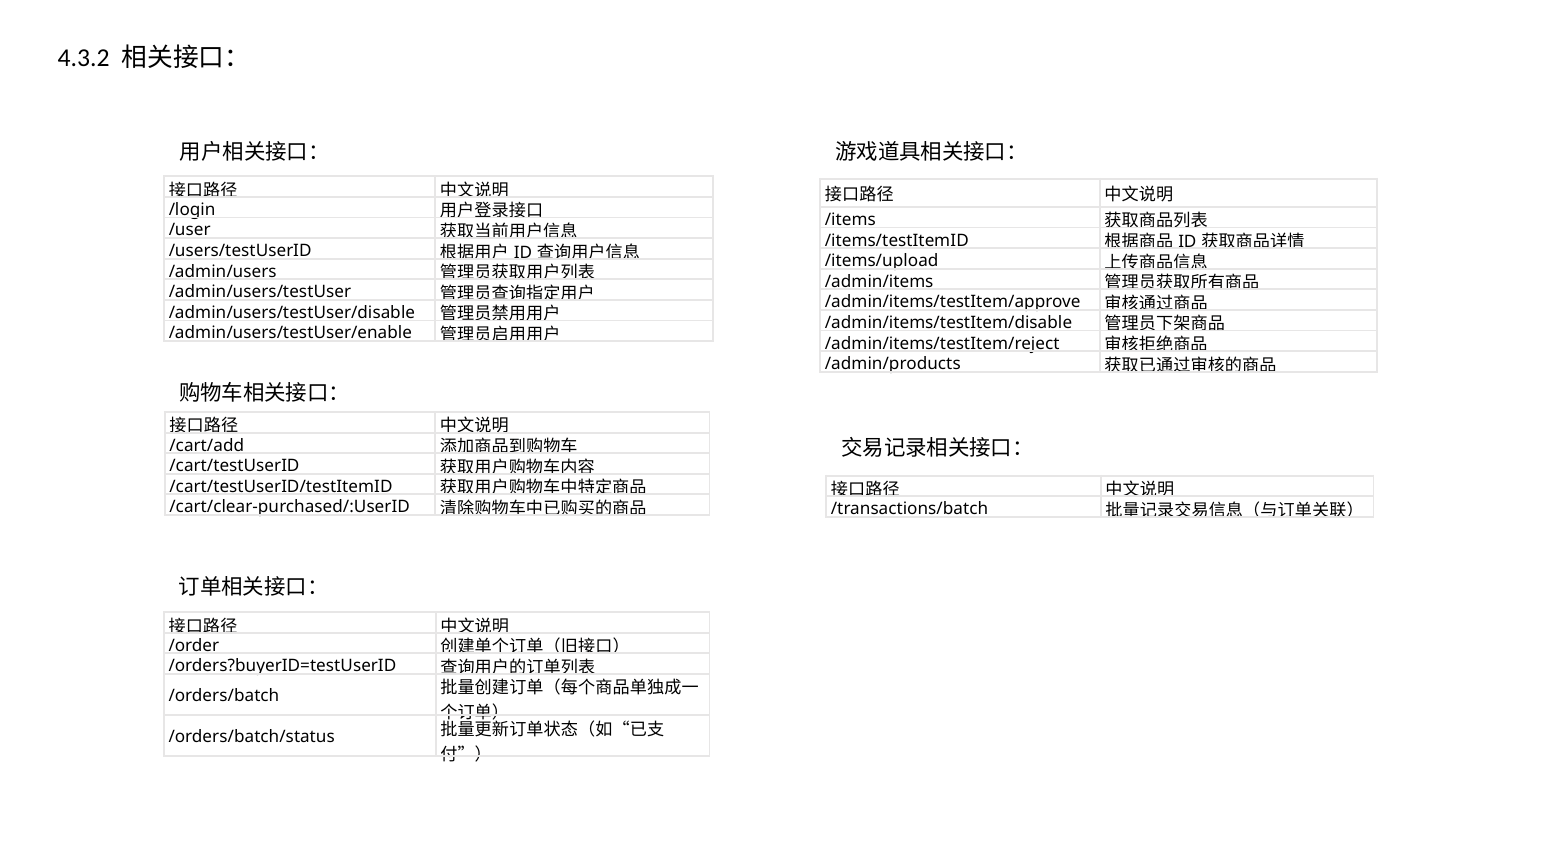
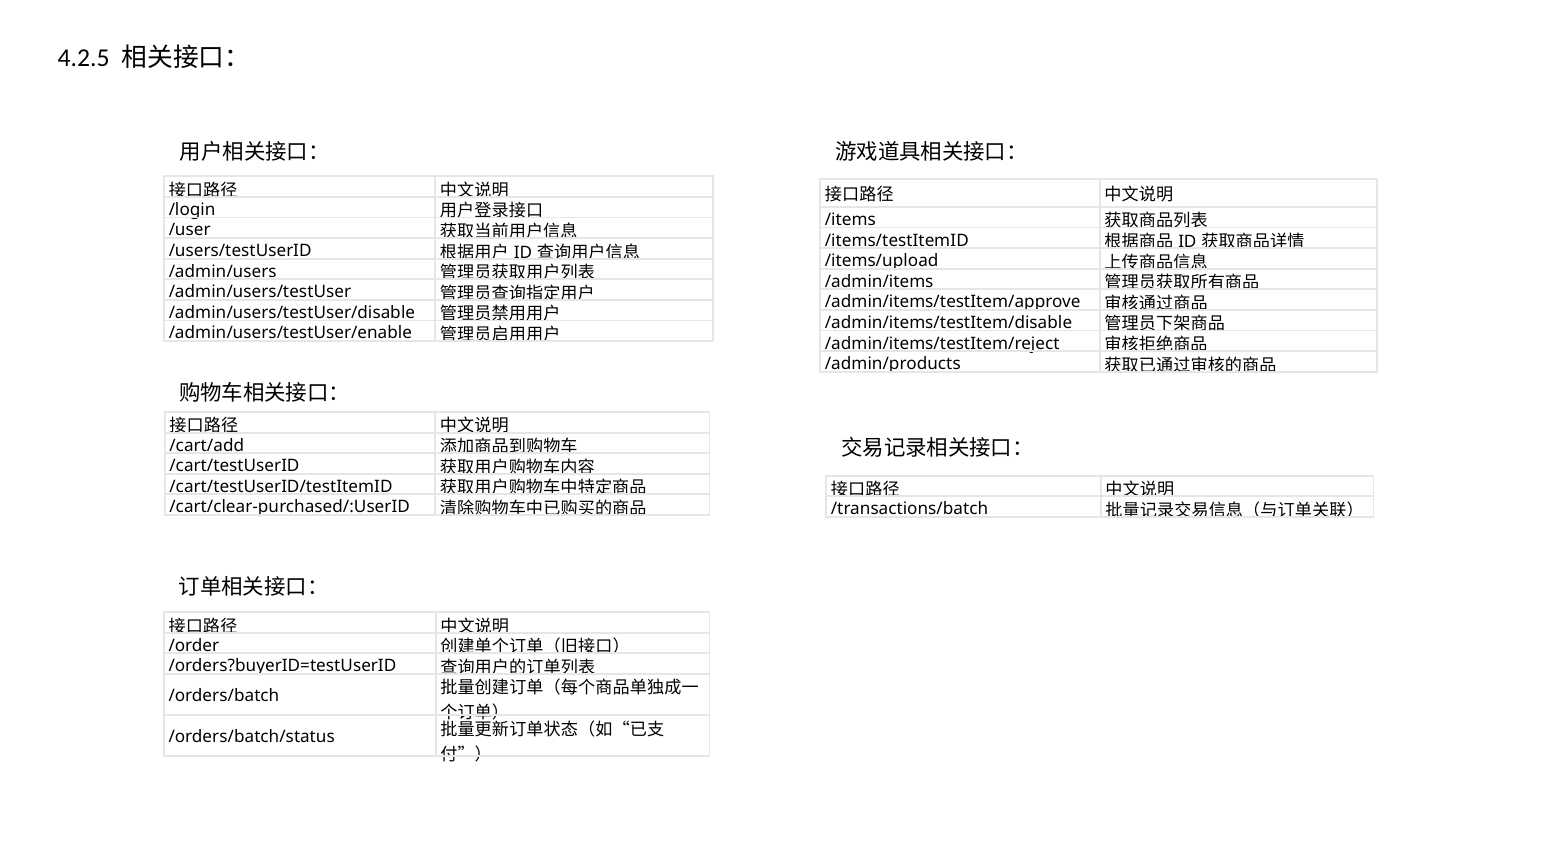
4.3.2: 4.3.2 -> 4.2.5
